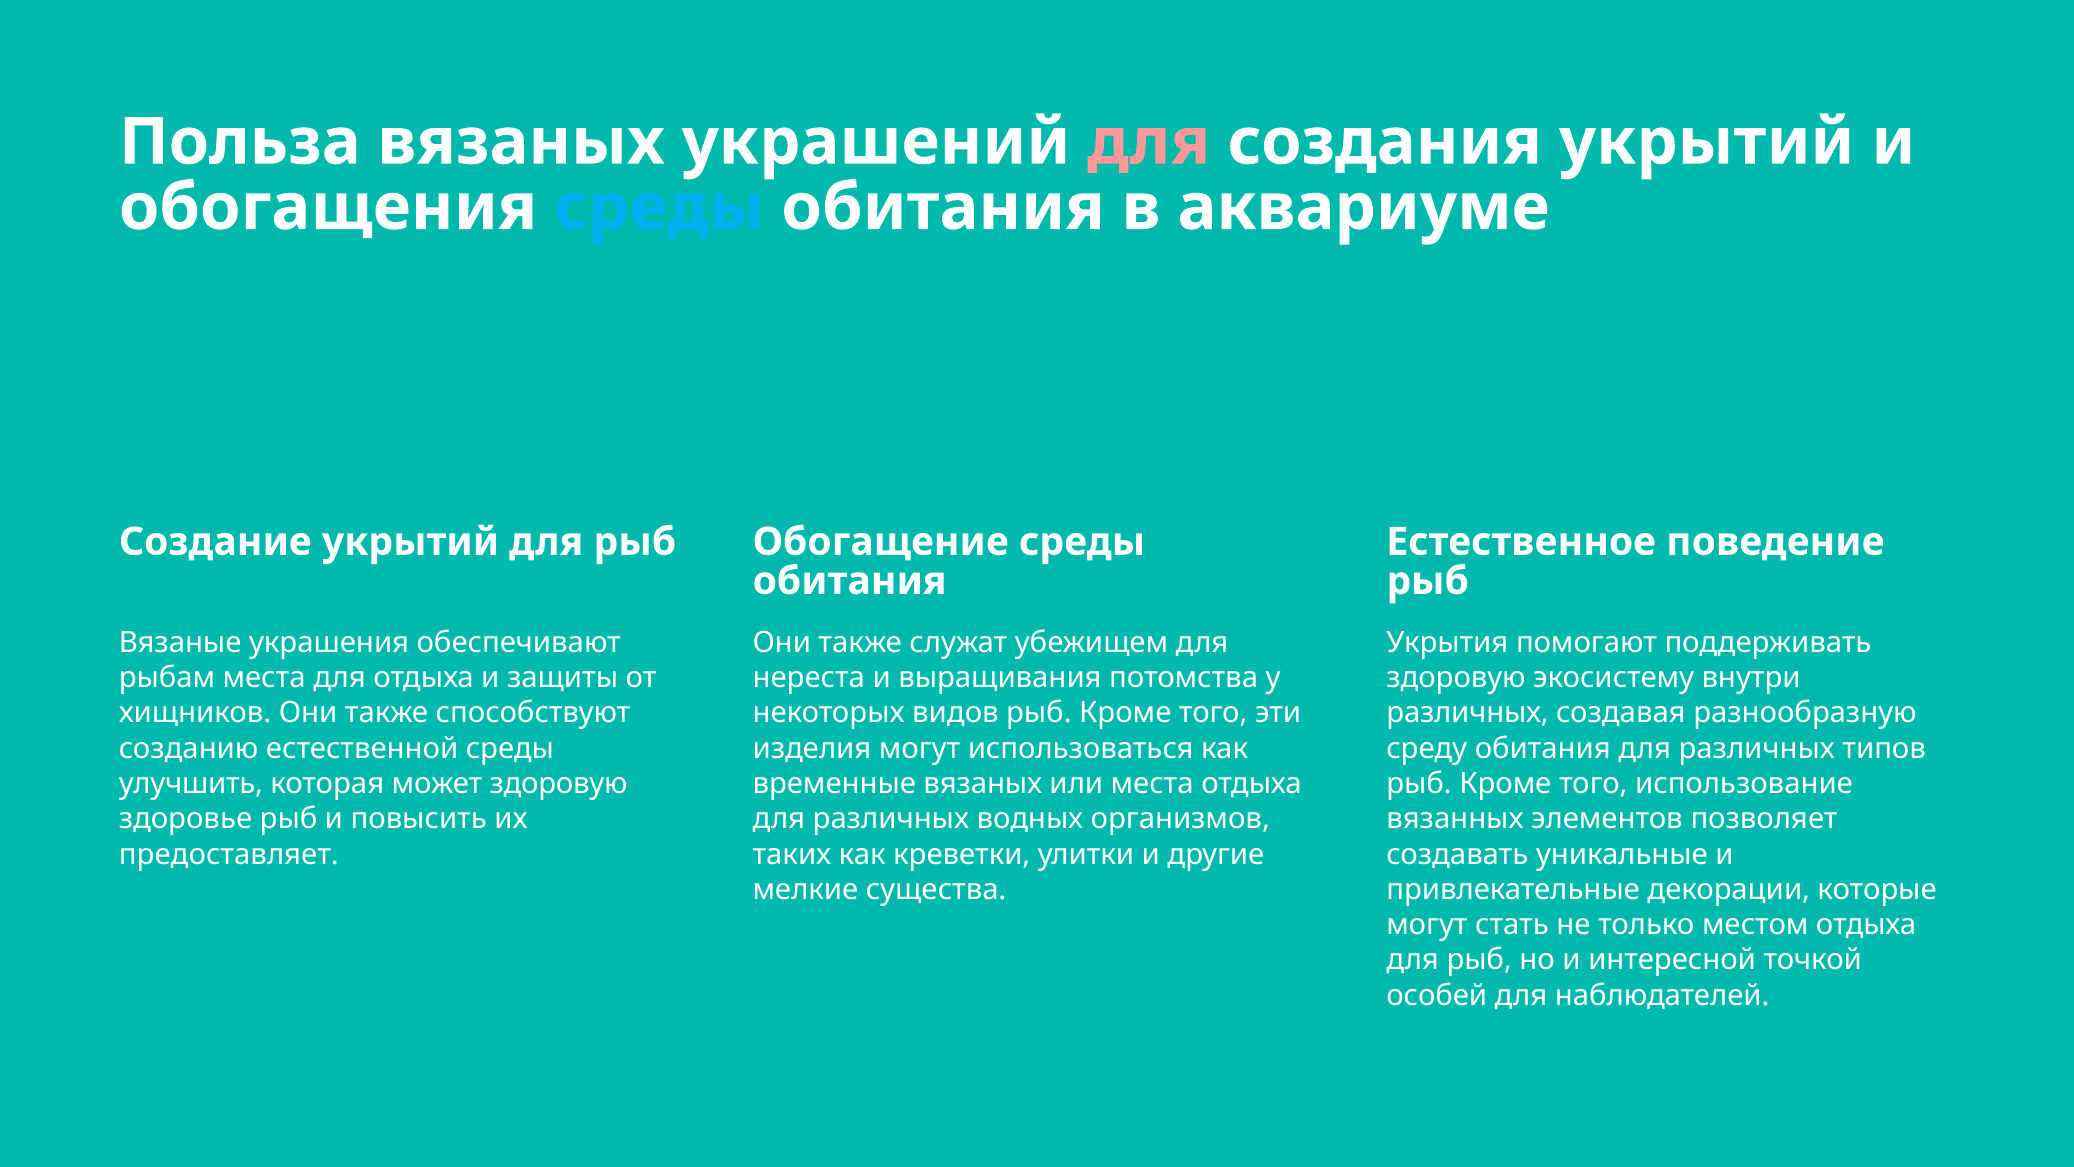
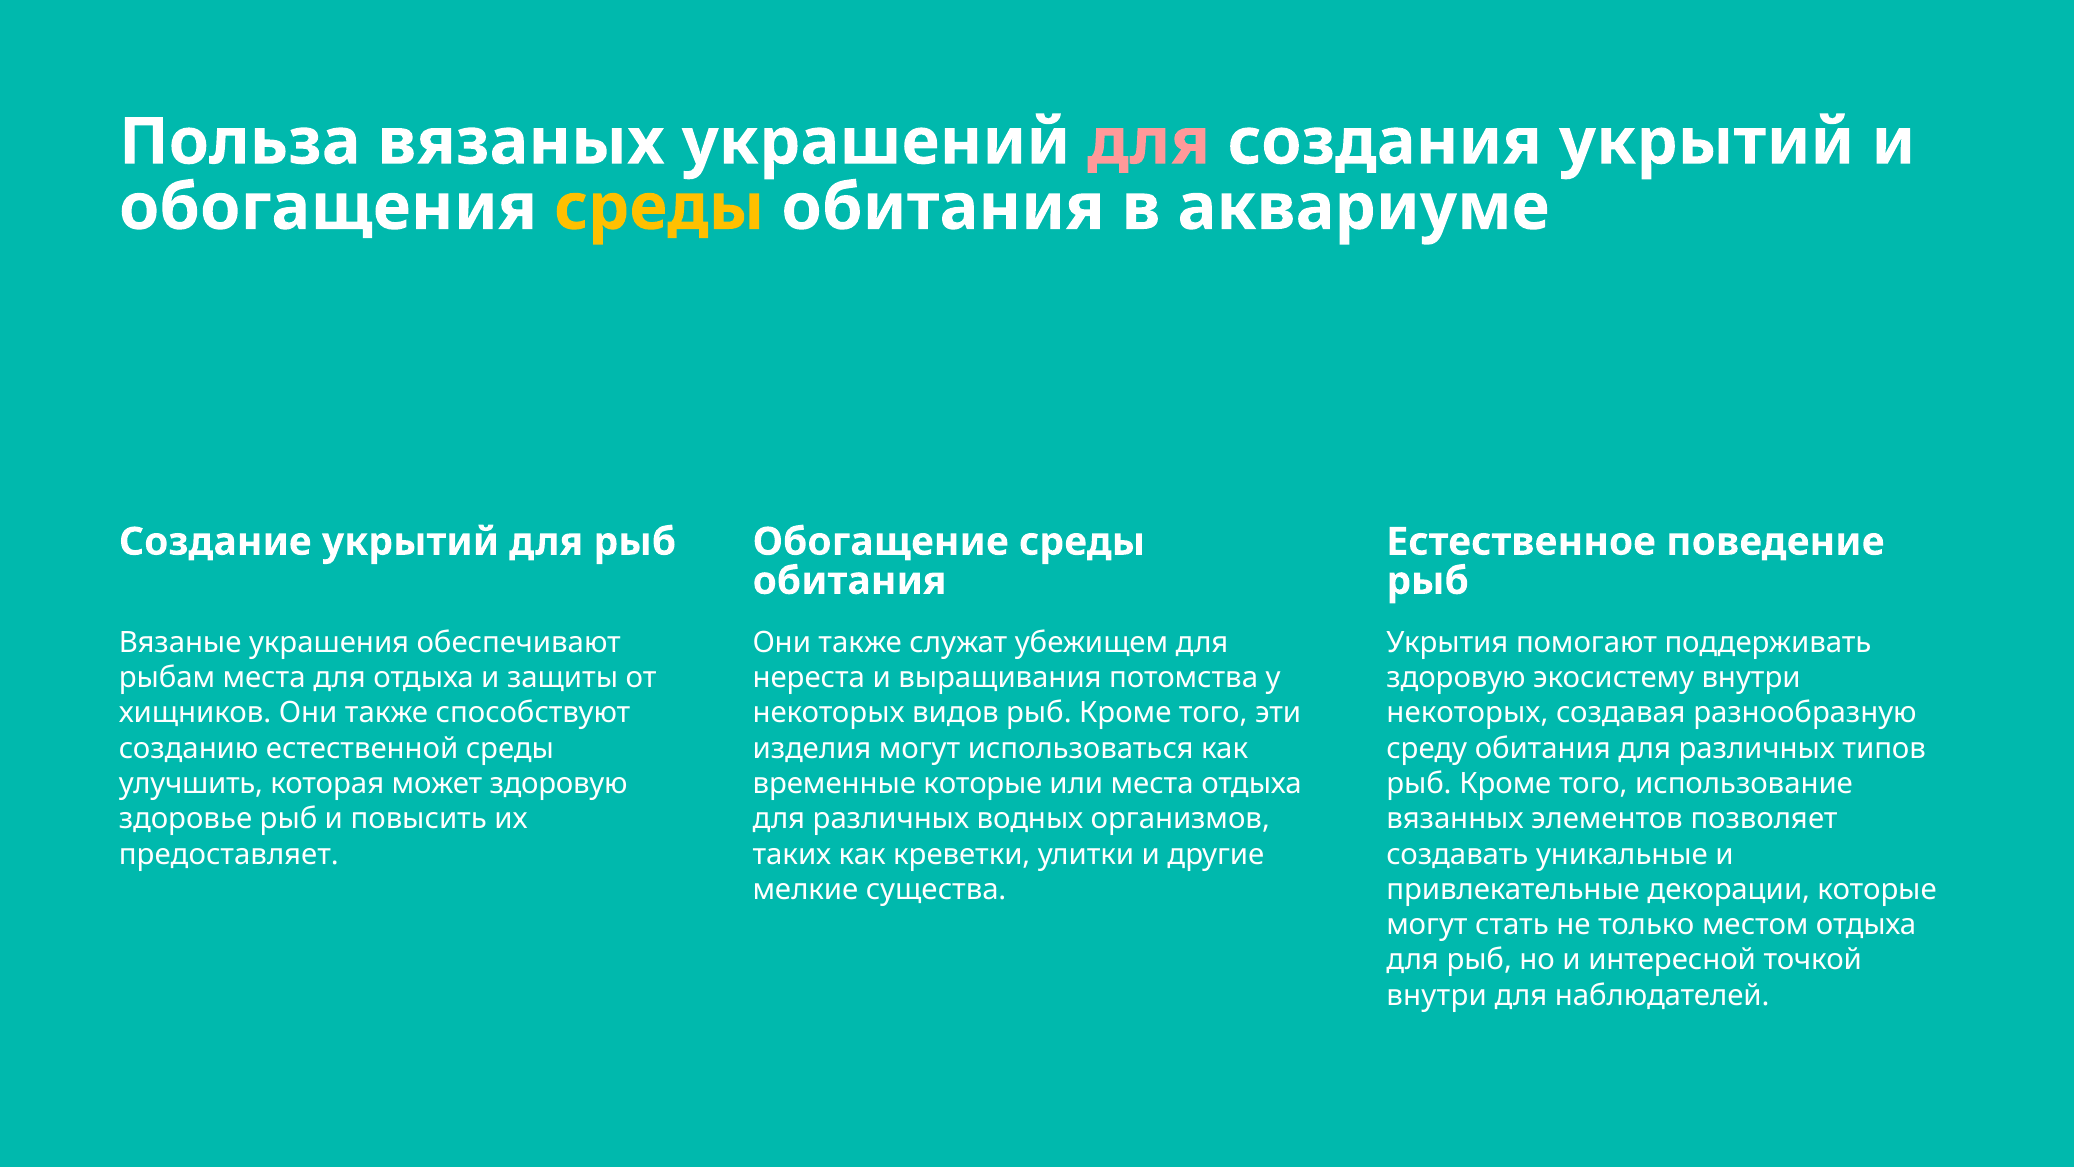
среды at (659, 207) colour: light blue -> yellow
различных at (1468, 713): различных -> некоторых
временные вязаных: вязаных -> которые
особей at (1437, 995): особей -> внутри
